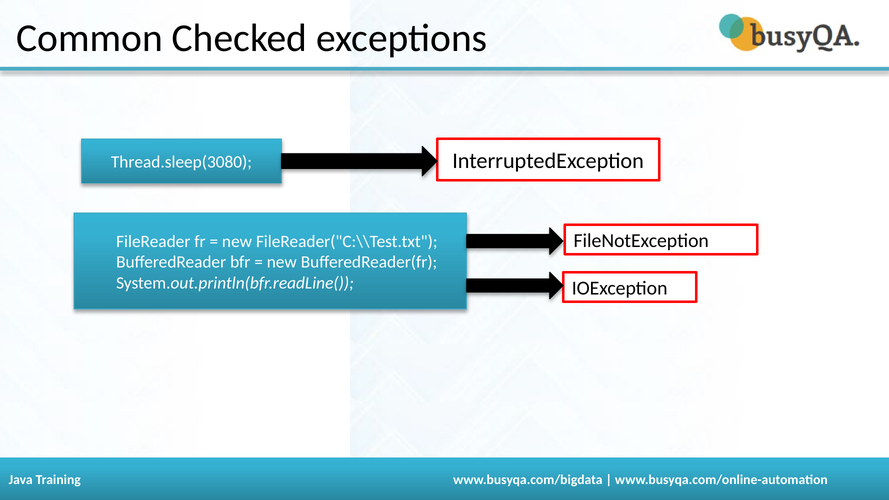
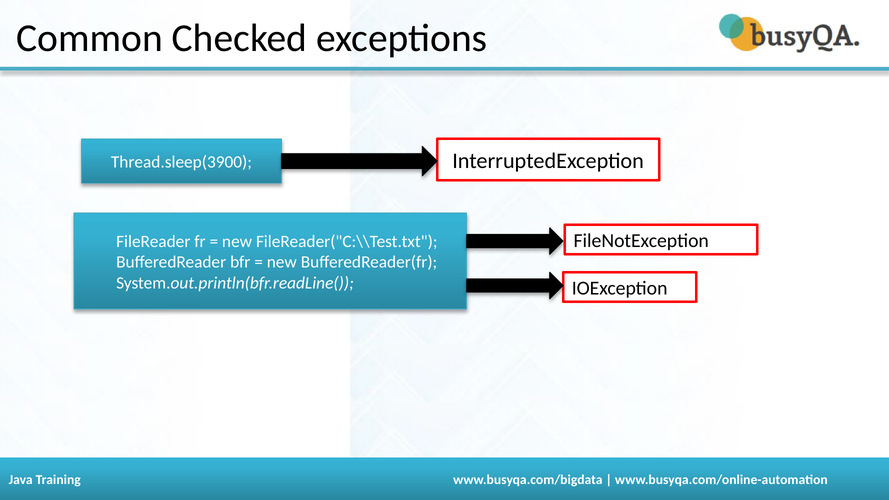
Thread.sleep(3080: Thread.sleep(3080 -> Thread.sleep(3900
